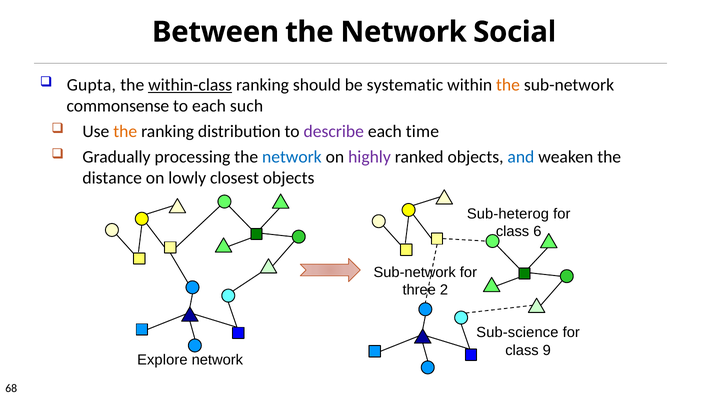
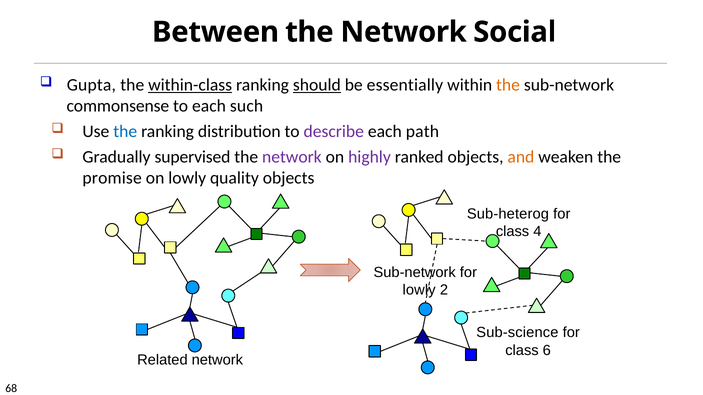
should underline: none -> present
systematic: systematic -> essentially
the at (125, 131) colour: orange -> blue
time: time -> path
processing: processing -> supervised
network at (292, 157) colour: blue -> purple
and colour: blue -> orange
distance: distance -> promise
closest: closest -> quality
6: 6 -> 4
three at (419, 290): three -> lowly
9: 9 -> 6
Explore: Explore -> Related
